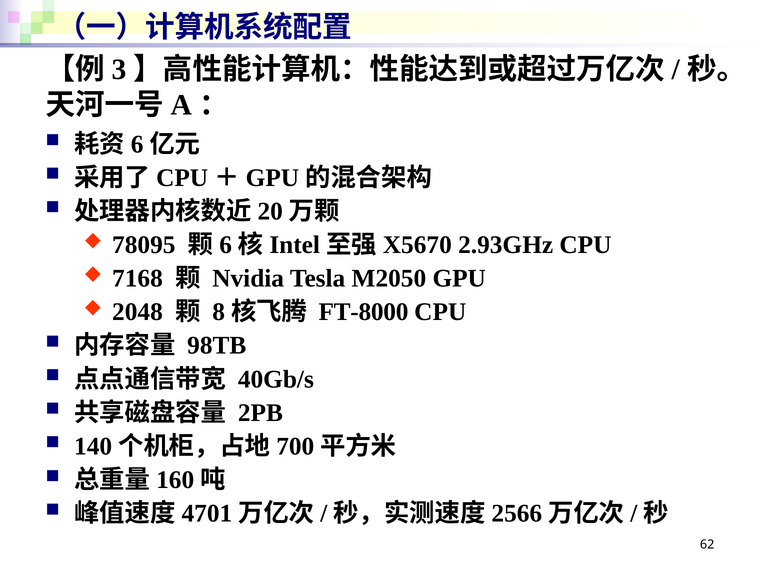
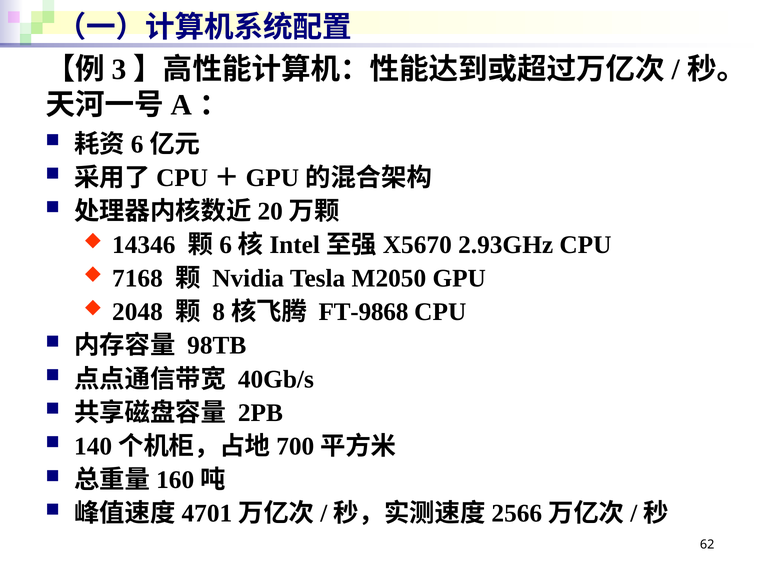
78095: 78095 -> 14346
FT-8000: FT-8000 -> FT-9868
